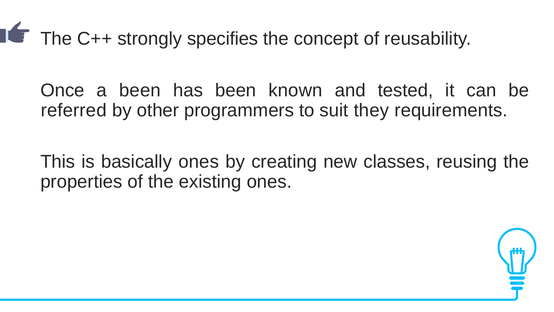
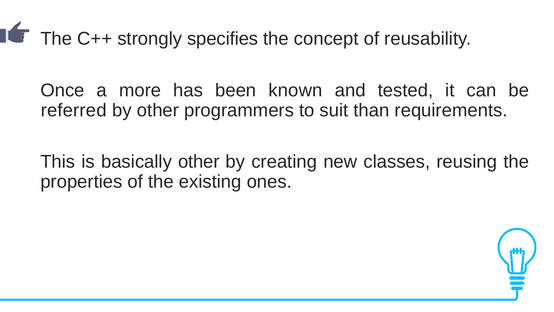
a been: been -> more
they: they -> than
basically ones: ones -> other
